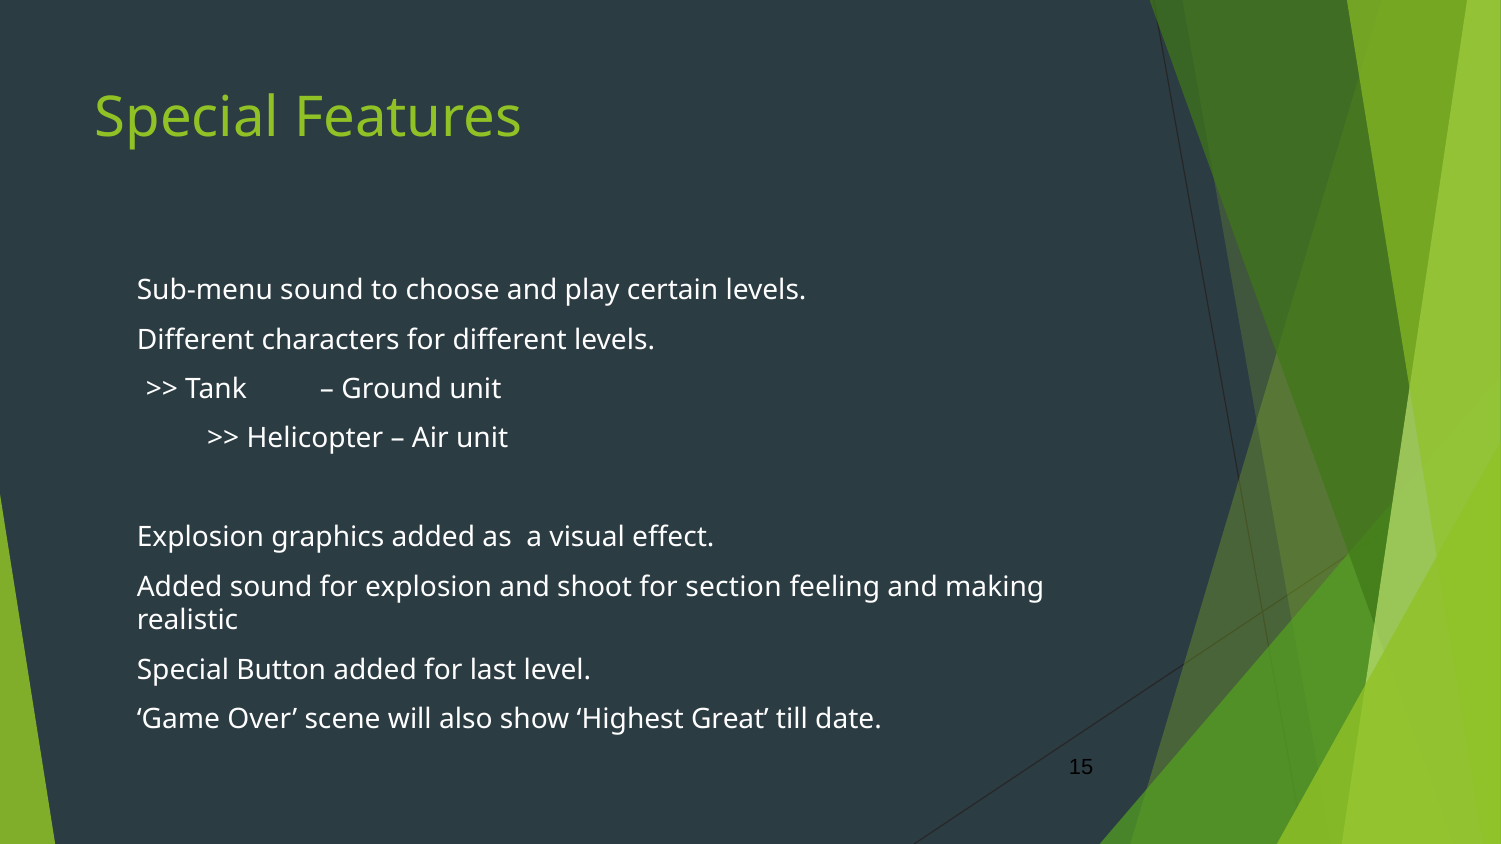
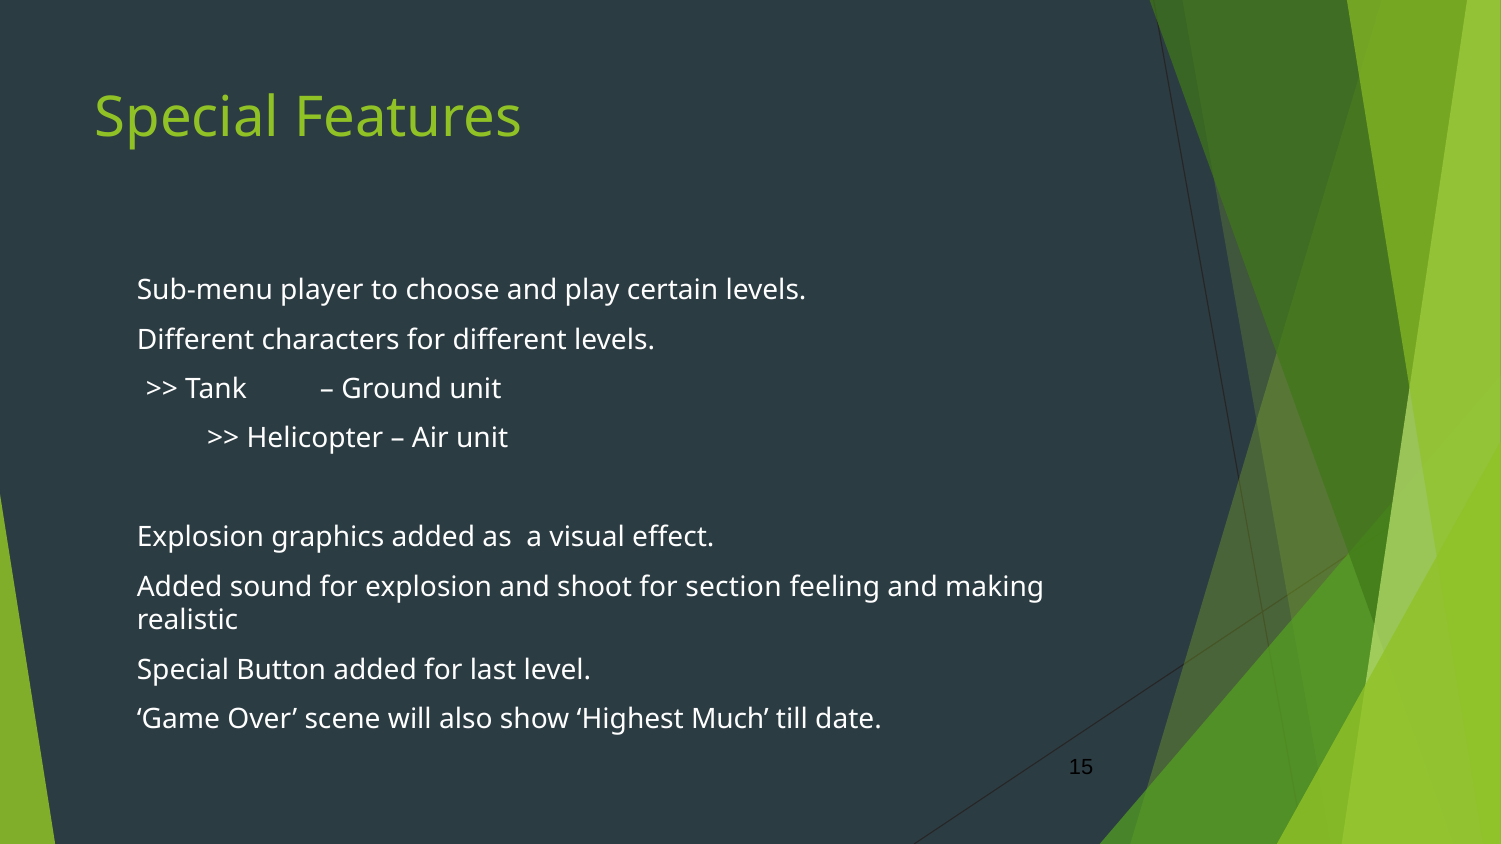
Sub-menu sound: sound -> player
Great: Great -> Much
